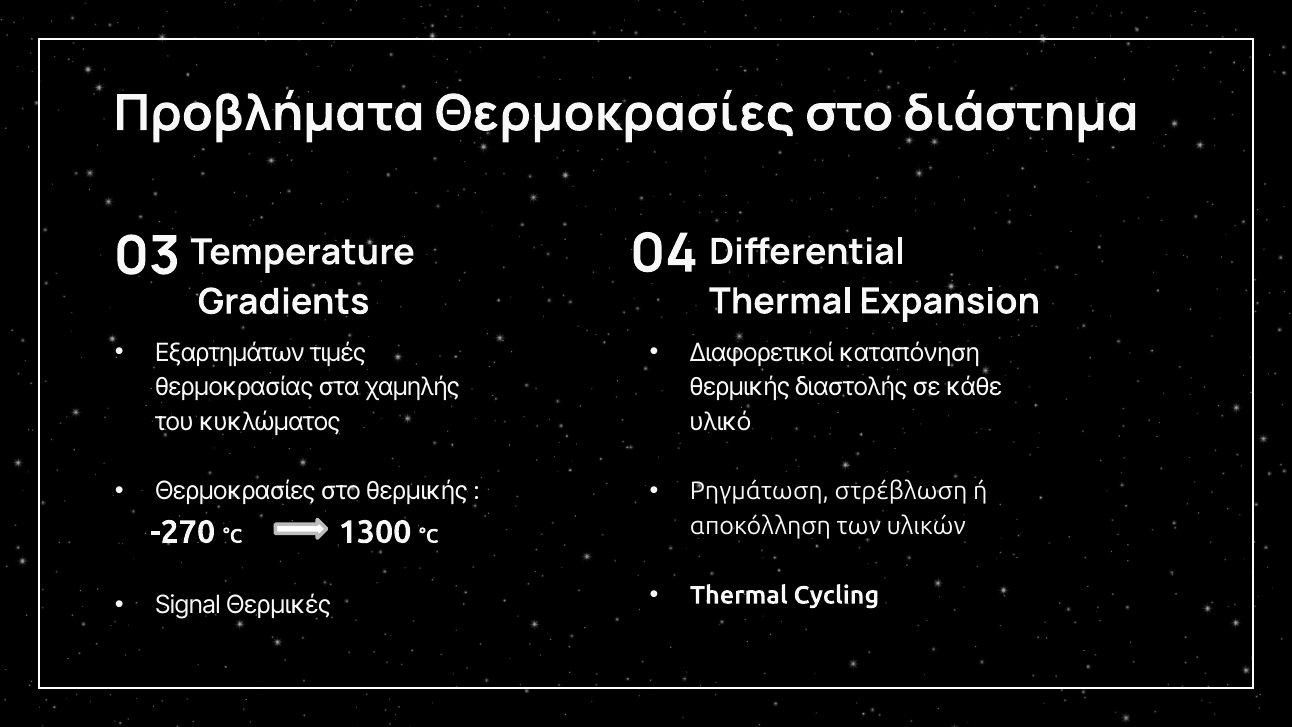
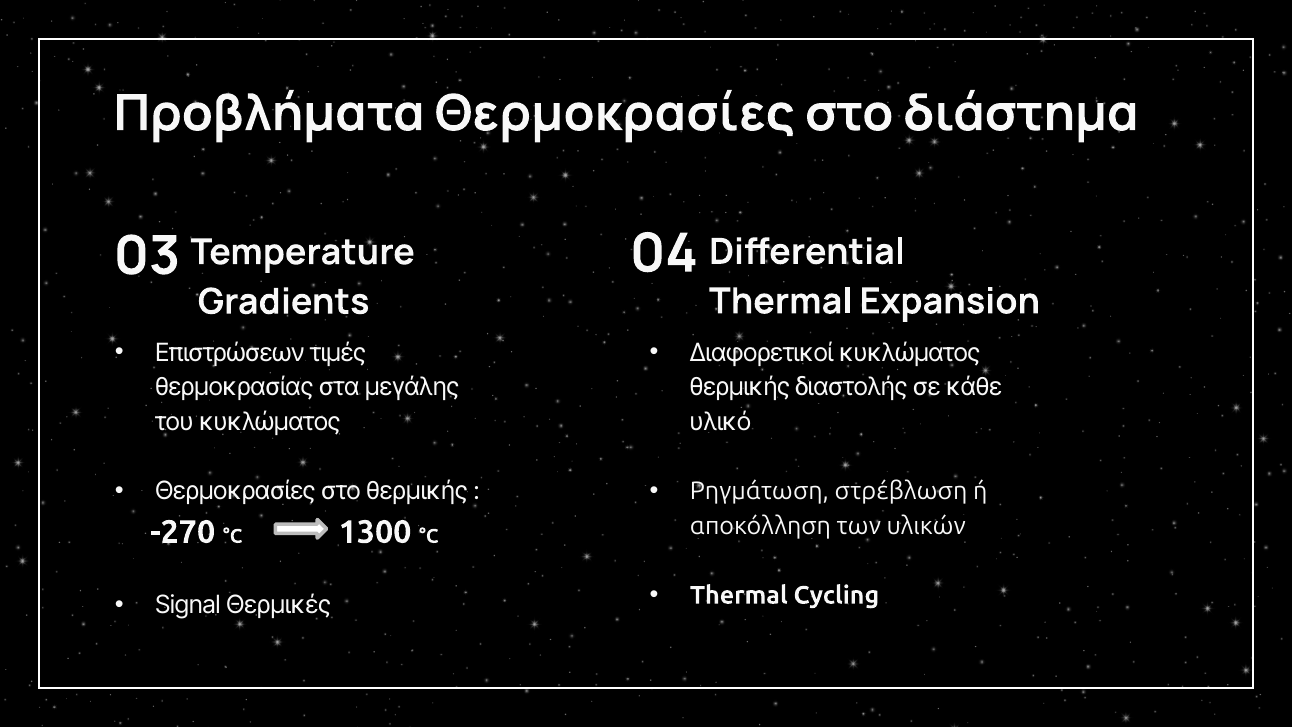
Εξαρτημάτων: Εξαρτημάτων -> Επιστρώσεων
Διαφορετικοί καταπόνηση: καταπόνηση -> κυκλώματος
χαμηλής: χαμηλής -> μεγάλης
